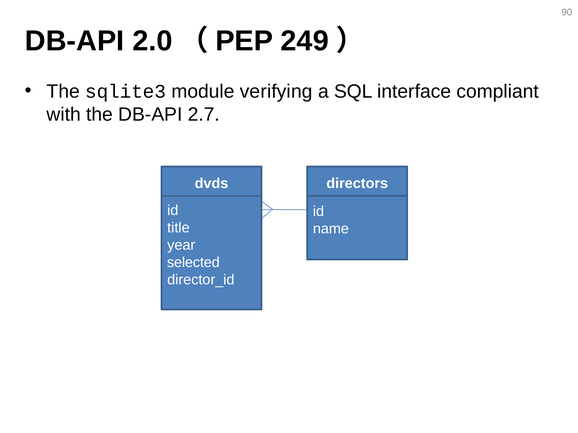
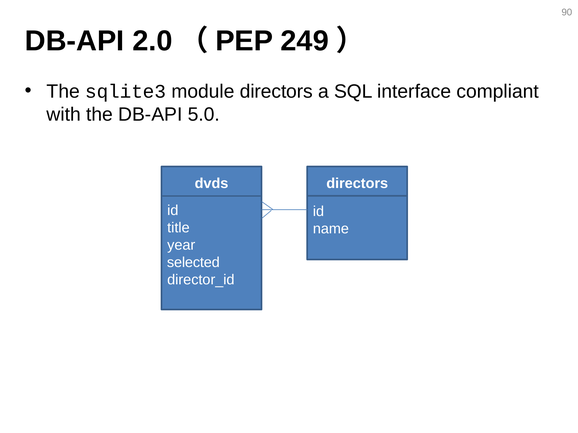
module verifying: verifying -> directors
2.7: 2.7 -> 5.0
